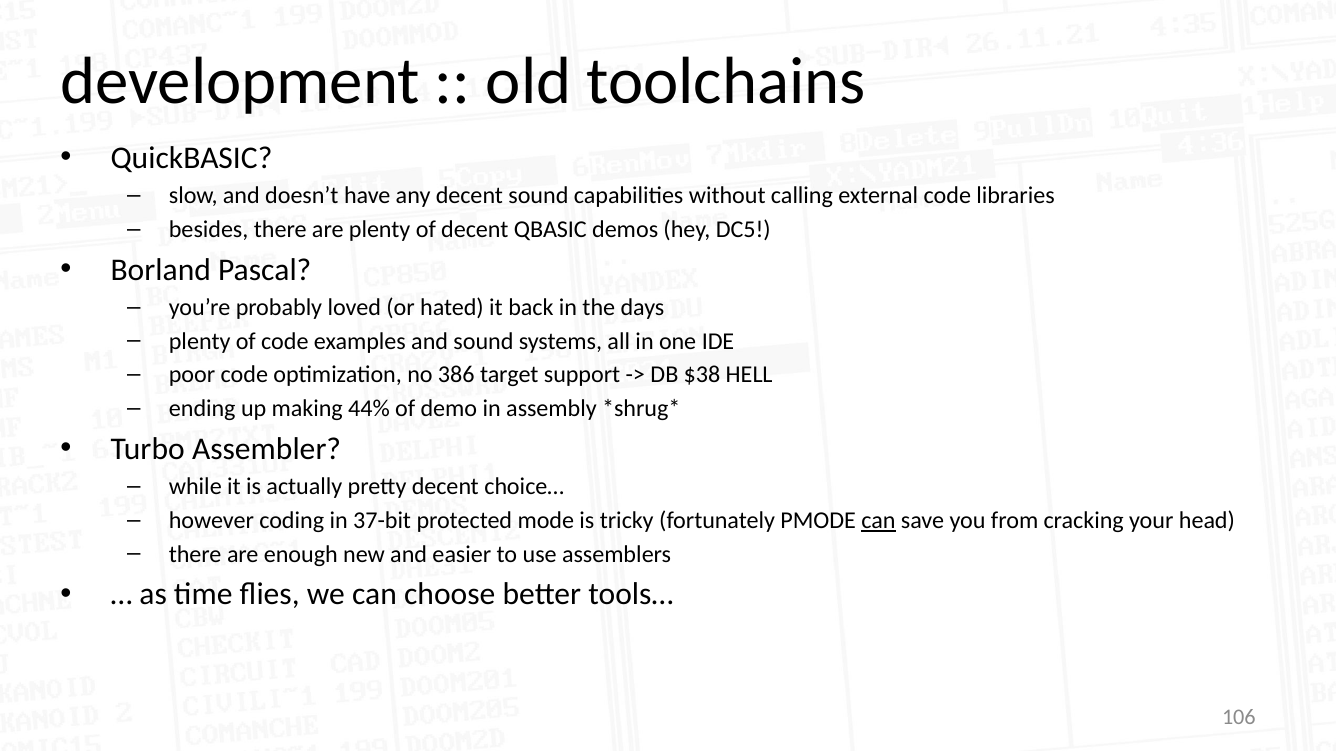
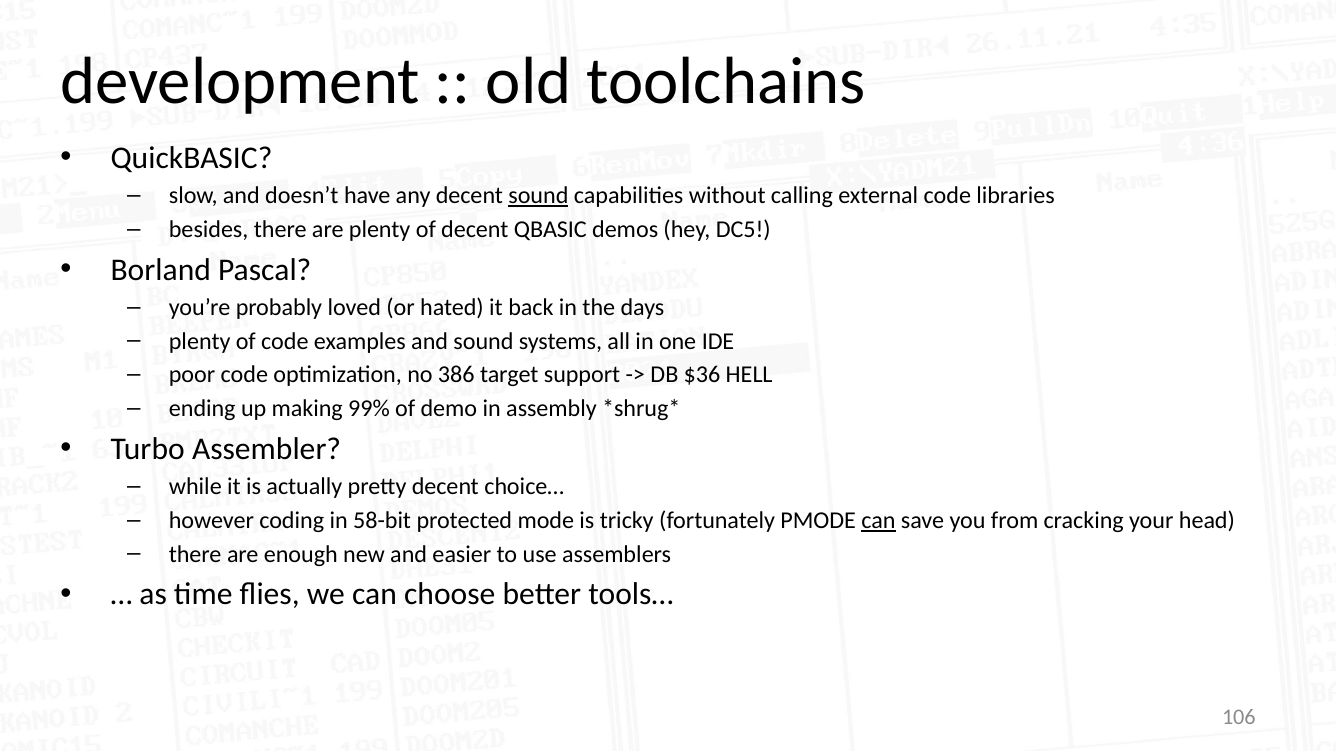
sound at (538, 196) underline: none -> present
$38: $38 -> $36
44%: 44% -> 99%
37-bit: 37-bit -> 58-bit
